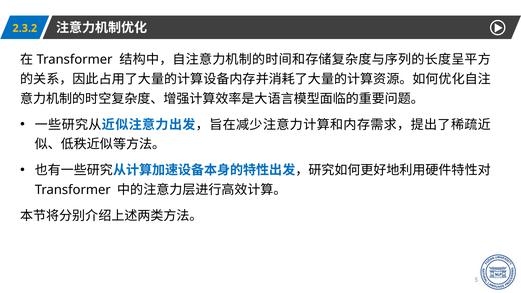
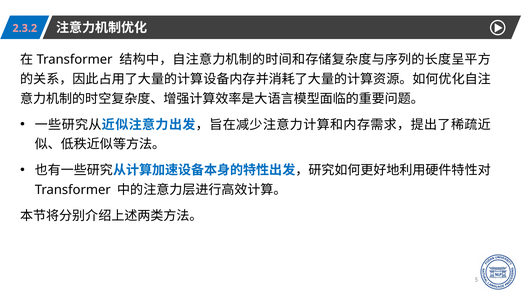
2.3.2 colour: yellow -> pink
